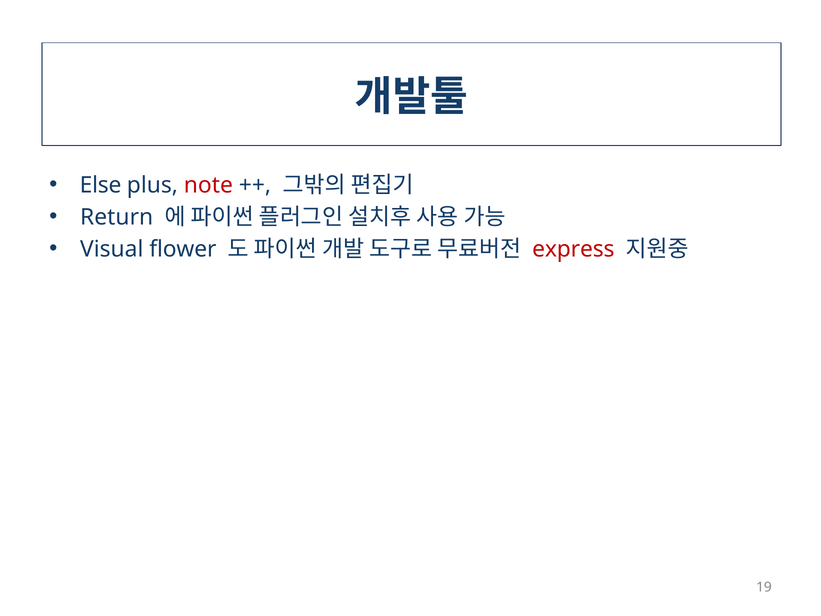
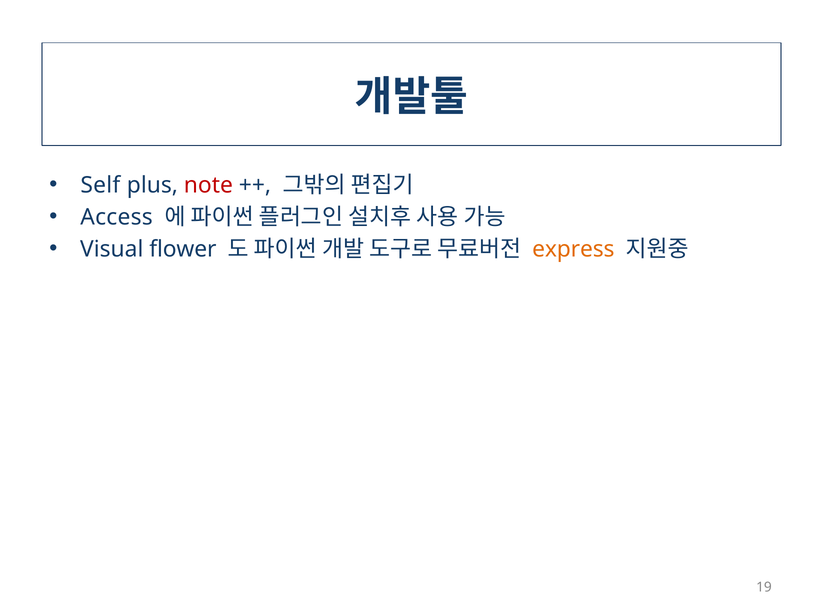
Else: Else -> Self
Return: Return -> Access
express colour: red -> orange
